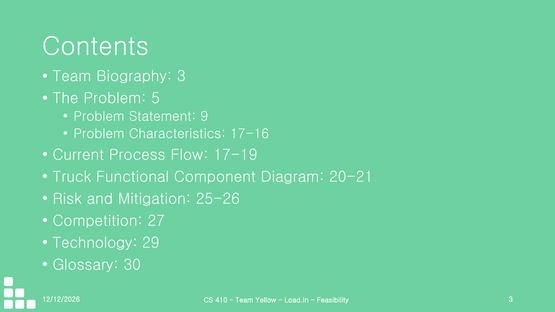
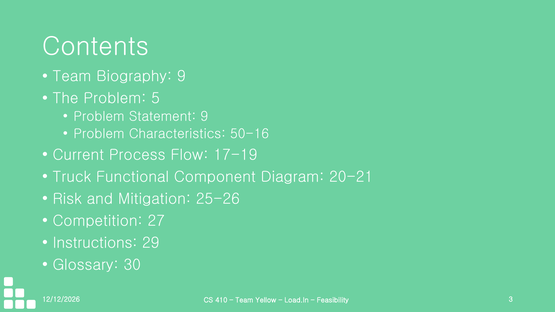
Biography 3: 3 -> 9
17-16: 17-16 -> 50-16
Technology: Technology -> Instructions
